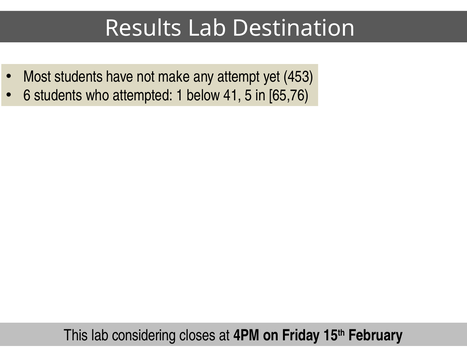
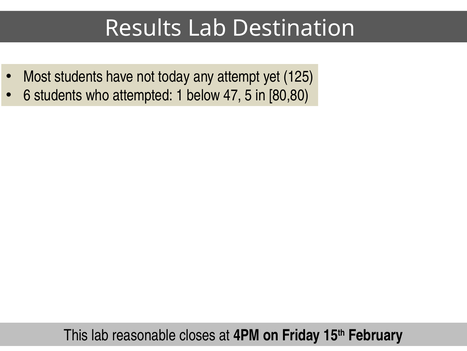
make: make -> today
453: 453 -> 125
41: 41 -> 47
65,76: 65,76 -> 80,80
considering: considering -> reasonable
